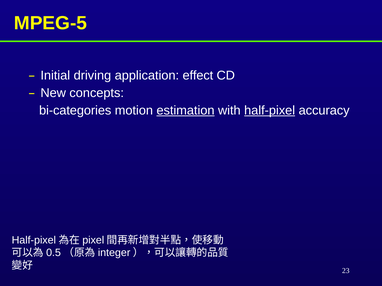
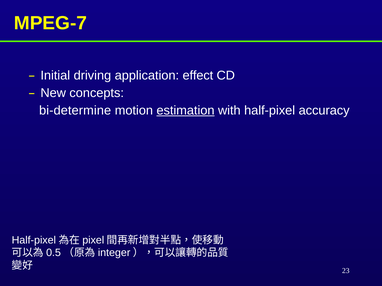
MPEG-5: MPEG-5 -> MPEG-7
bi-categories: bi-categories -> bi-determine
half-pixel underline: present -> none
